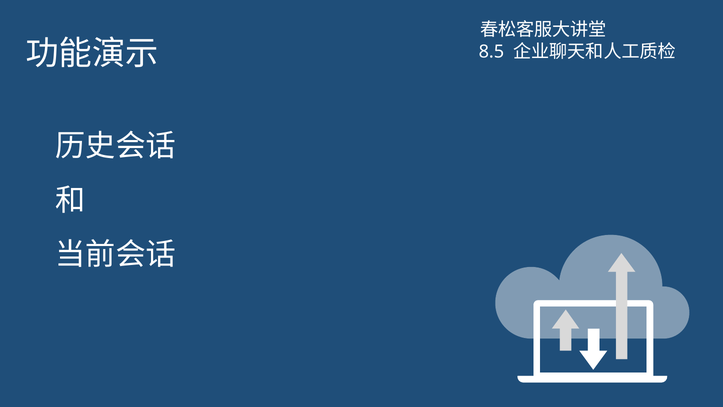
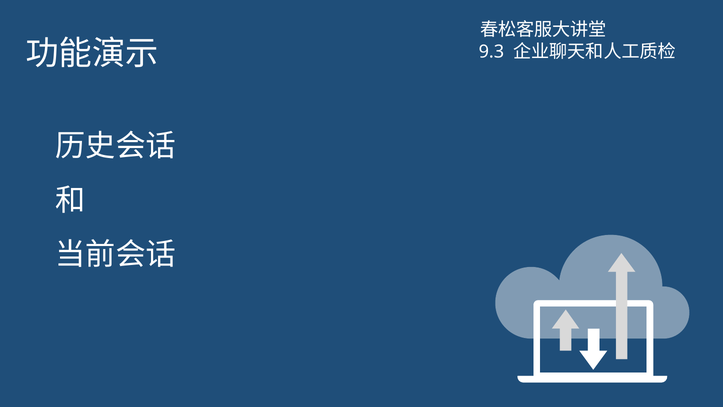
8.5: 8.5 -> 9.3
